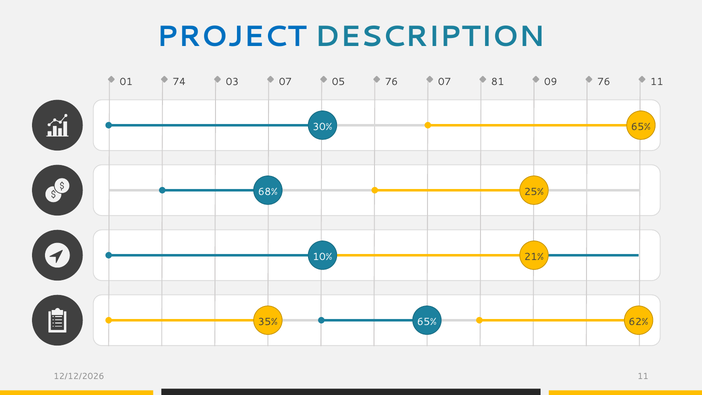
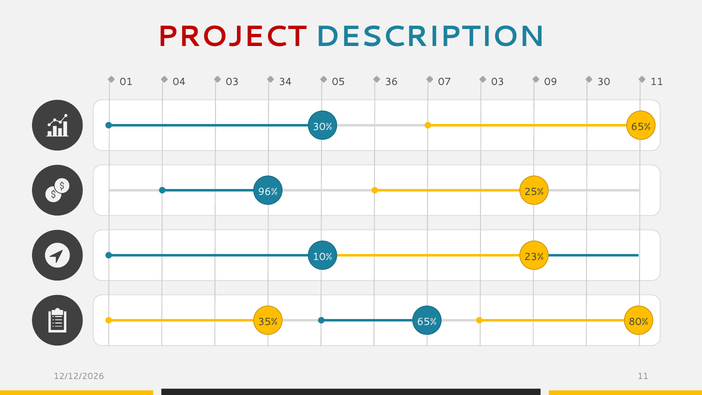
PROJECT colour: blue -> red
74: 74 -> 04
03 07: 07 -> 34
05 76: 76 -> 36
07 81: 81 -> 03
09 76: 76 -> 30
68%: 68% -> 96%
21%: 21% -> 23%
62%: 62% -> 80%
